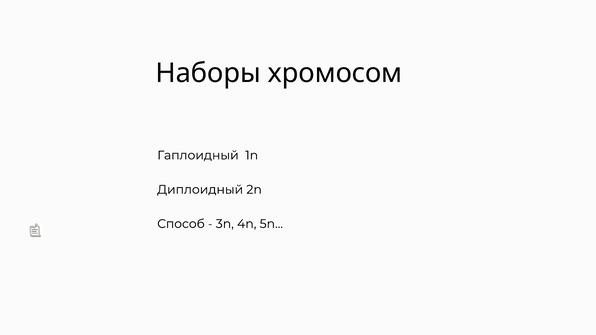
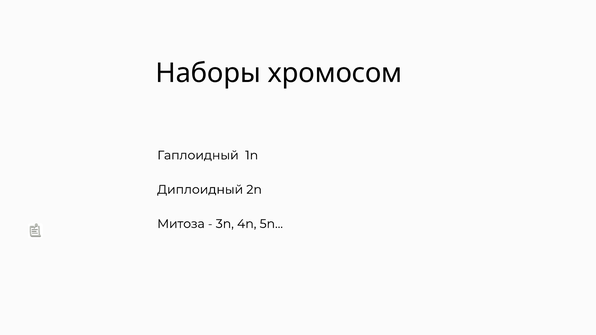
Способ: Способ -> Митоза
